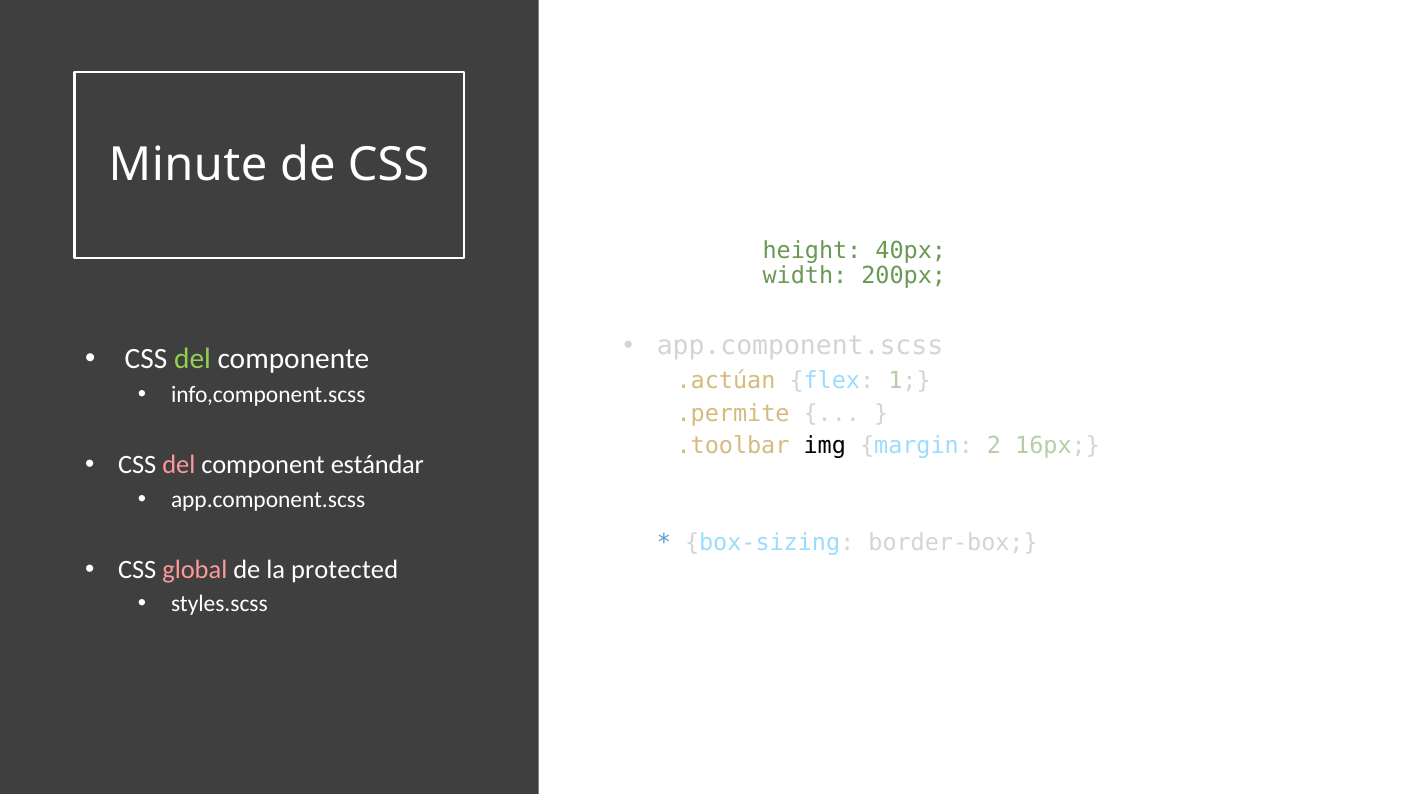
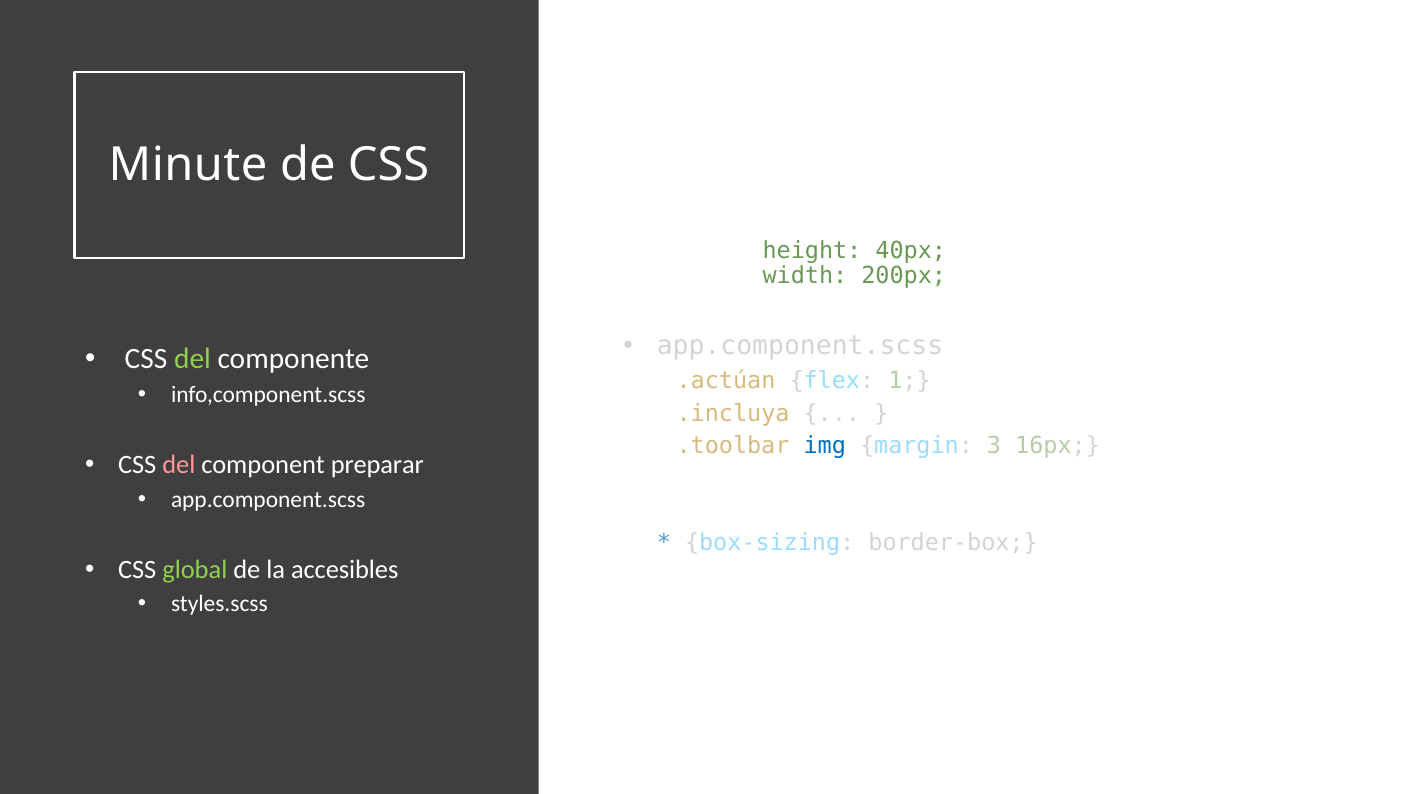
.permite: .permite -> .incluya
img colour: black -> blue
2: 2 -> 3
estándar: estándar -> preparar
global colour: pink -> light green
protected: protected -> accesibles
